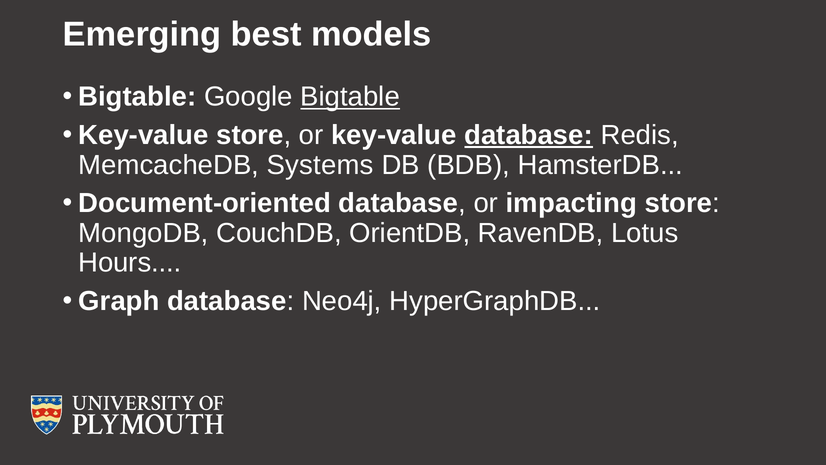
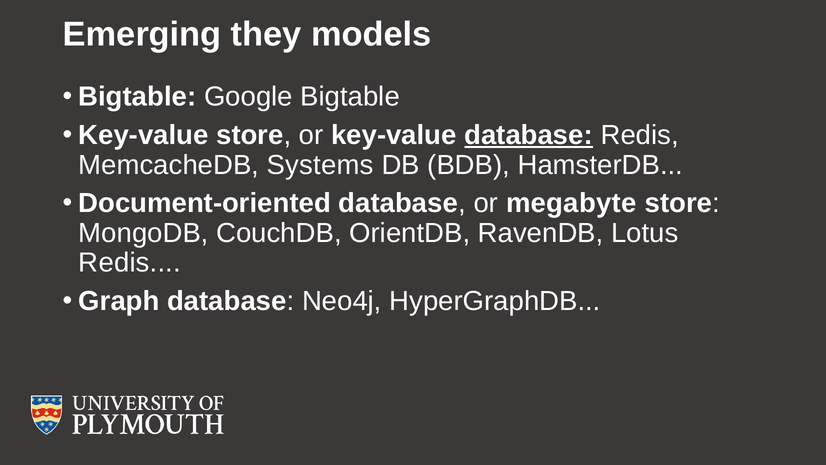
best: best -> they
Bigtable at (350, 97) underline: present -> none
impacting: impacting -> megabyte
Hours at (130, 263): Hours -> Redis
